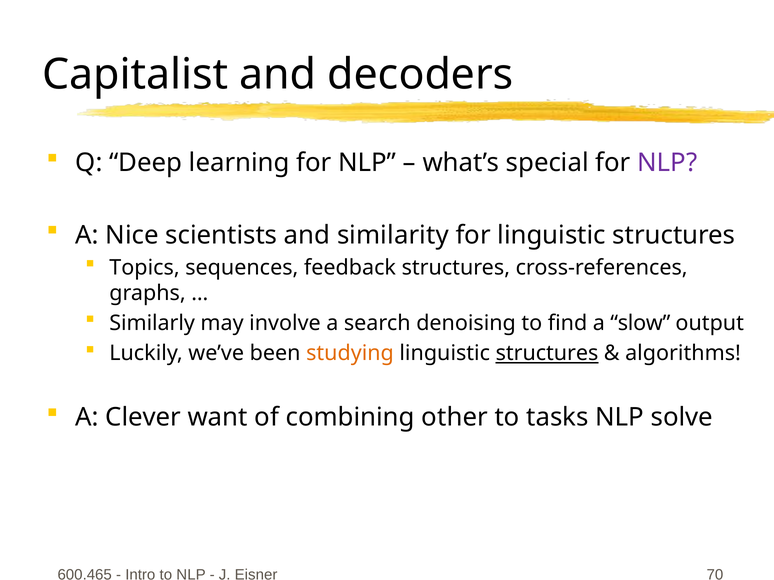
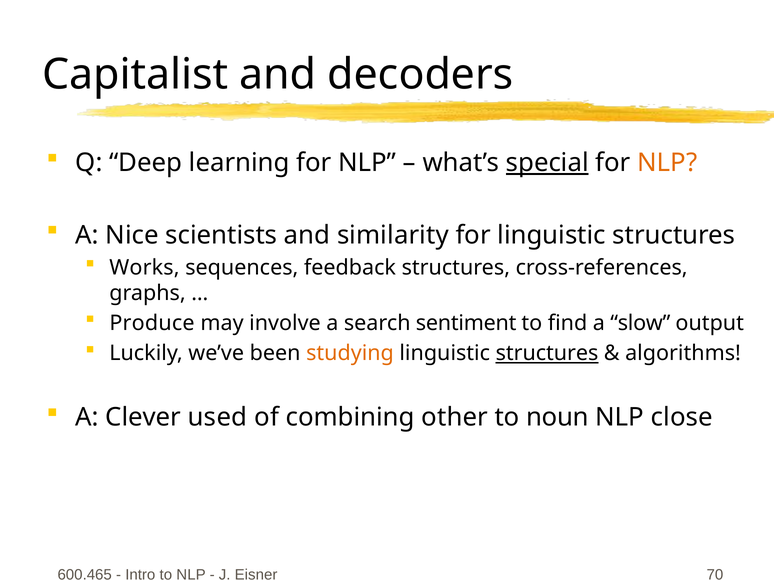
special underline: none -> present
NLP at (667, 163) colour: purple -> orange
Topics: Topics -> Works
Similarly: Similarly -> Produce
denoising: denoising -> sentiment
want: want -> used
tasks: tasks -> noun
solve: solve -> close
